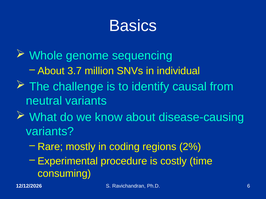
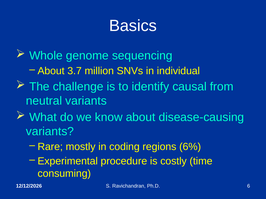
2%: 2% -> 6%
